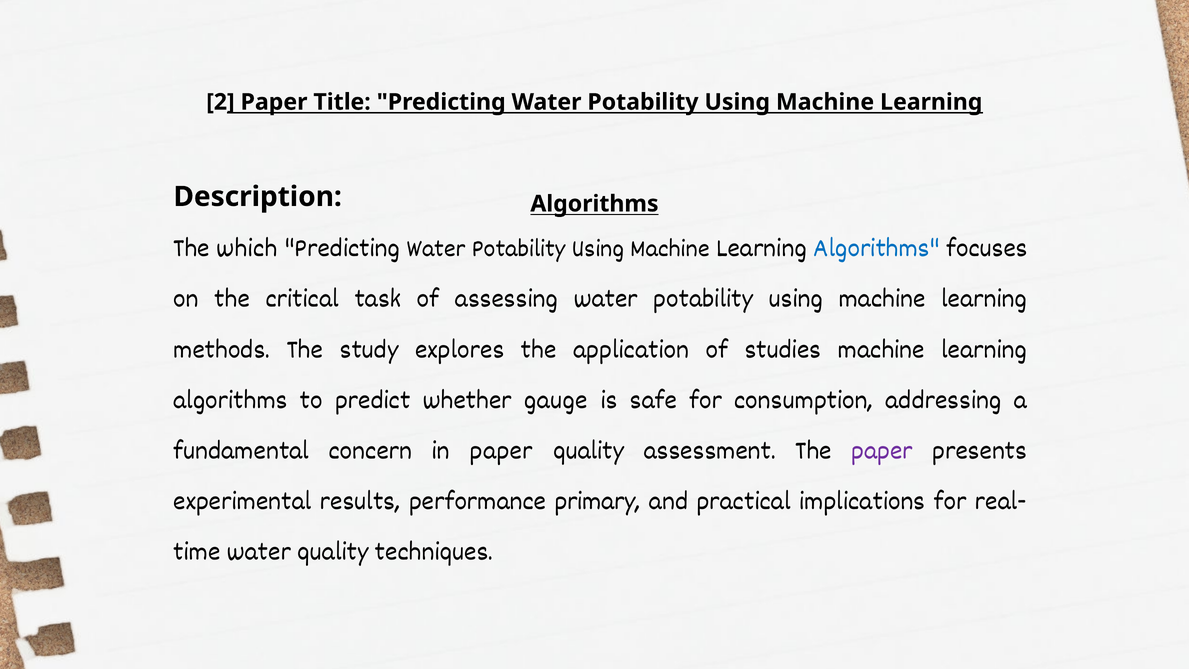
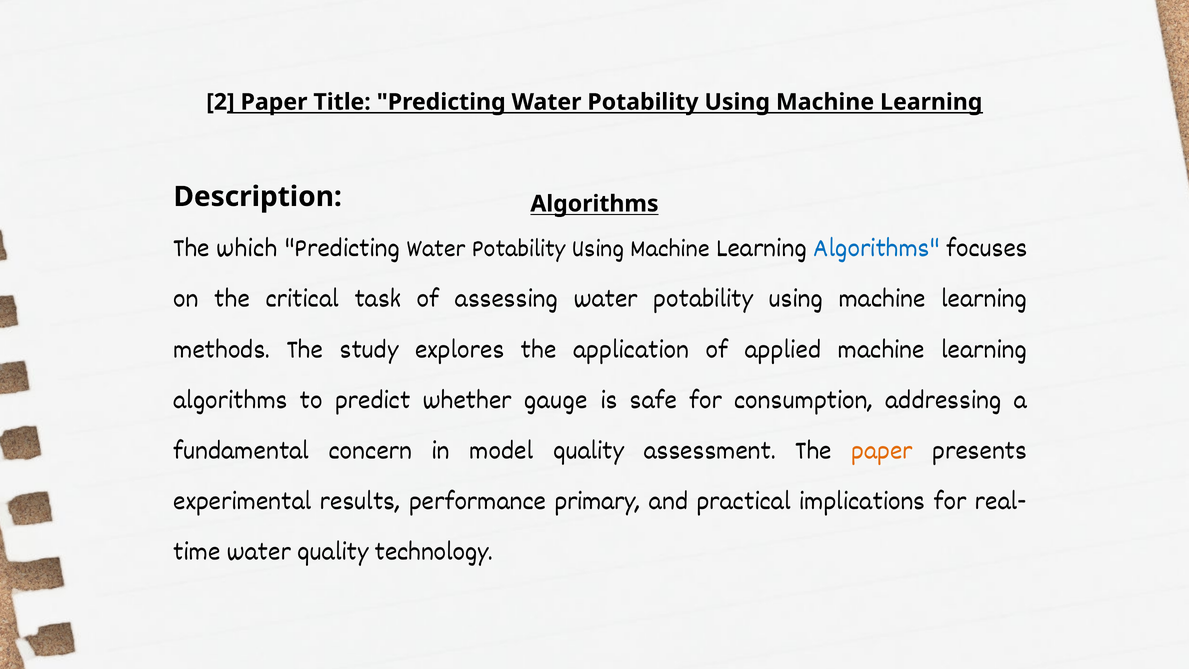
studies: studies -> applied
in paper: paper -> model
paper at (882, 449) colour: purple -> orange
techniques: techniques -> technology
